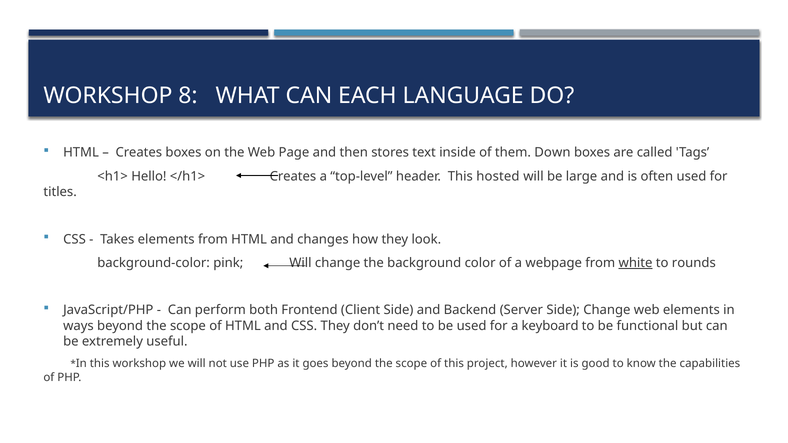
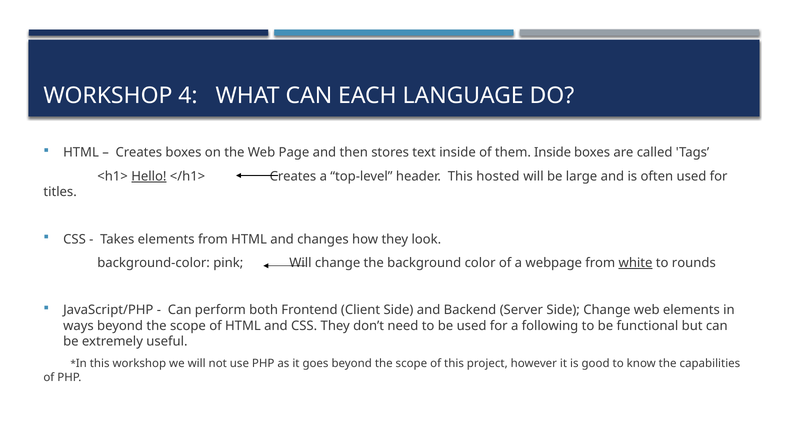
8: 8 -> 4
them Down: Down -> Inside
Hello underline: none -> present
keyboard: keyboard -> following
